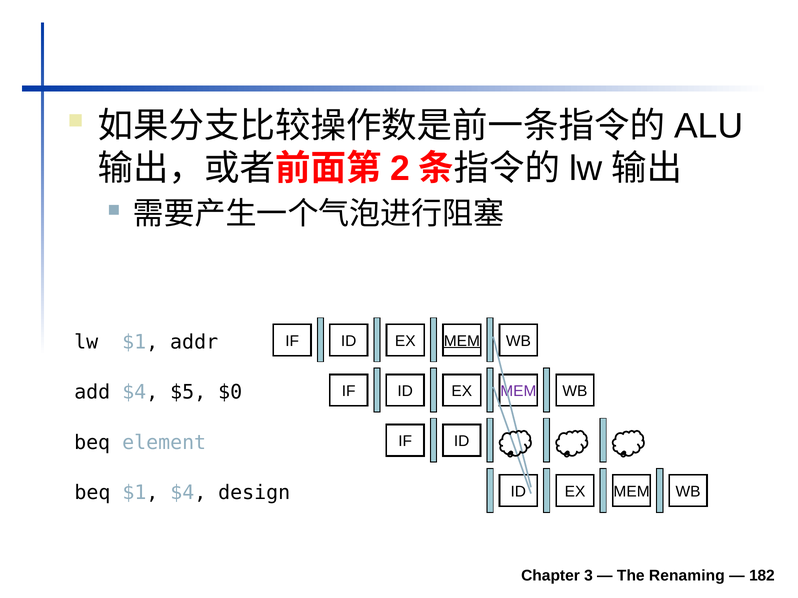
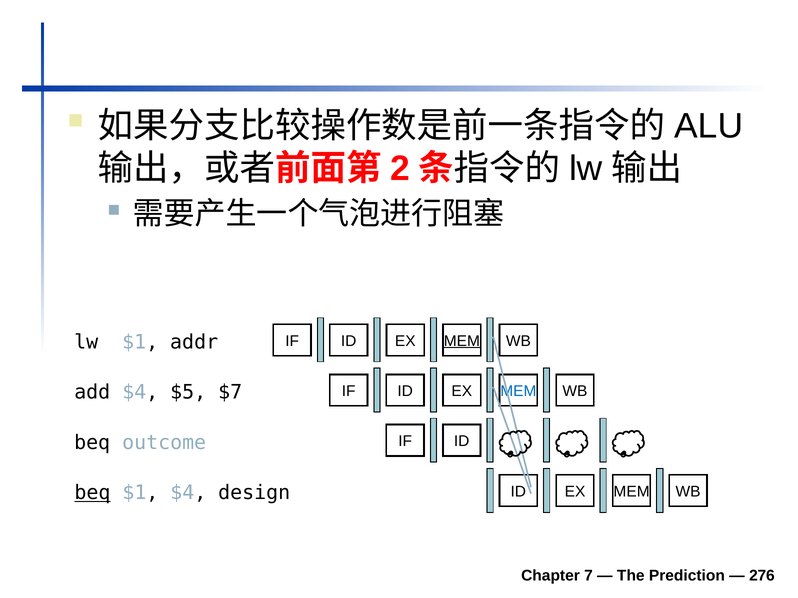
$0: $0 -> $7
MEM at (518, 392) colour: purple -> blue
element: element -> outcome
beq at (92, 493) underline: none -> present
3: 3 -> 7
Renaming: Renaming -> Prediction
182: 182 -> 276
